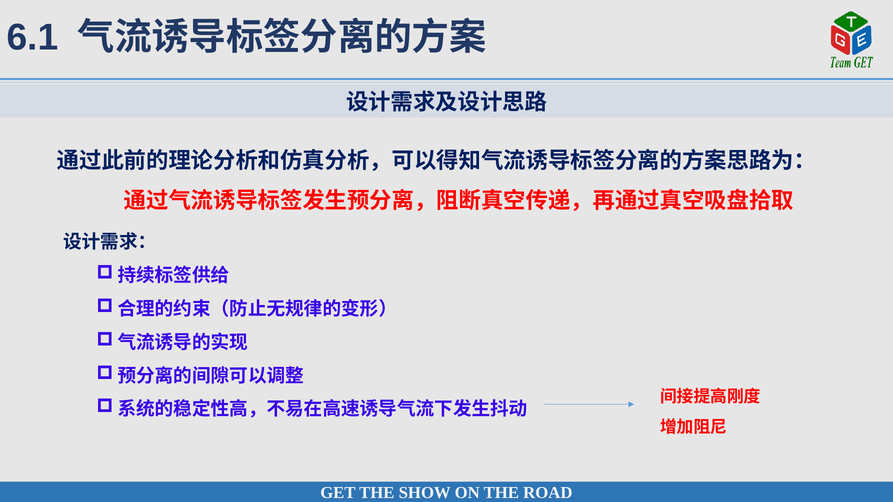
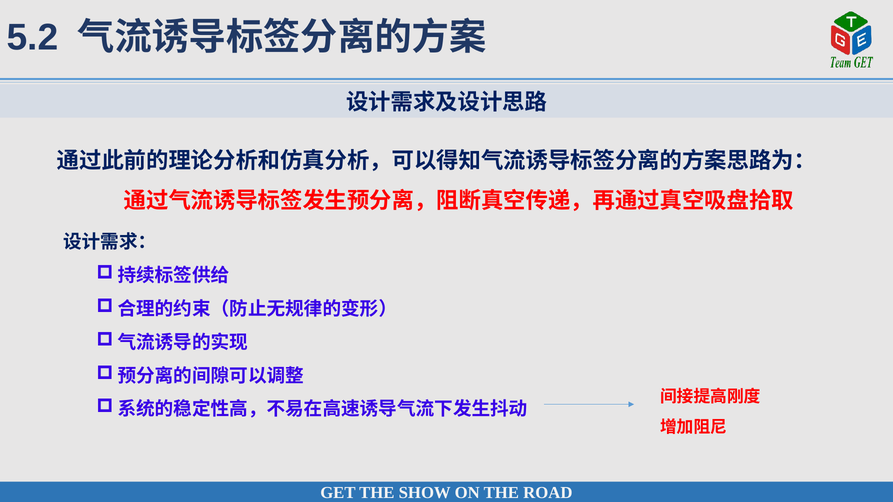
6.1: 6.1 -> 5.2
